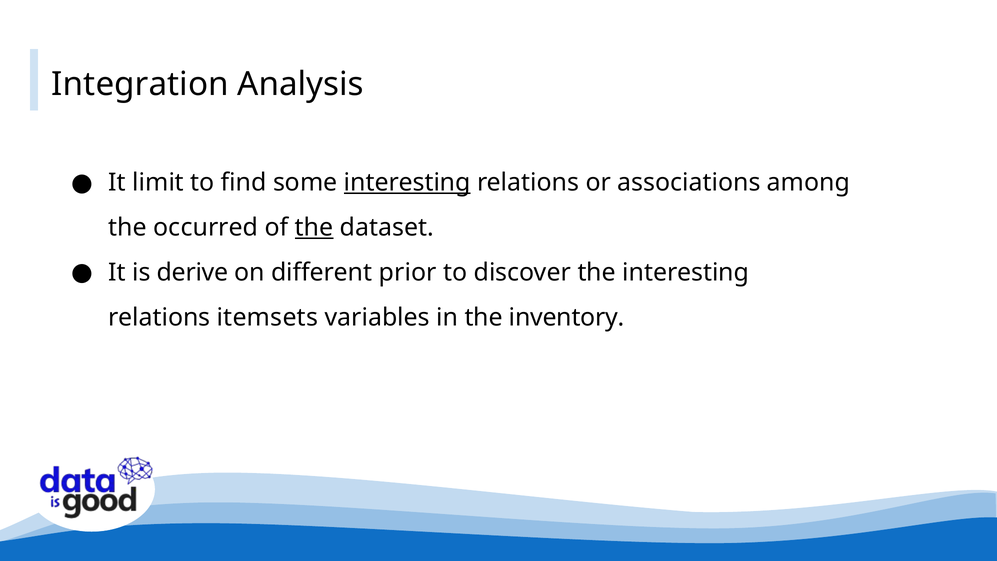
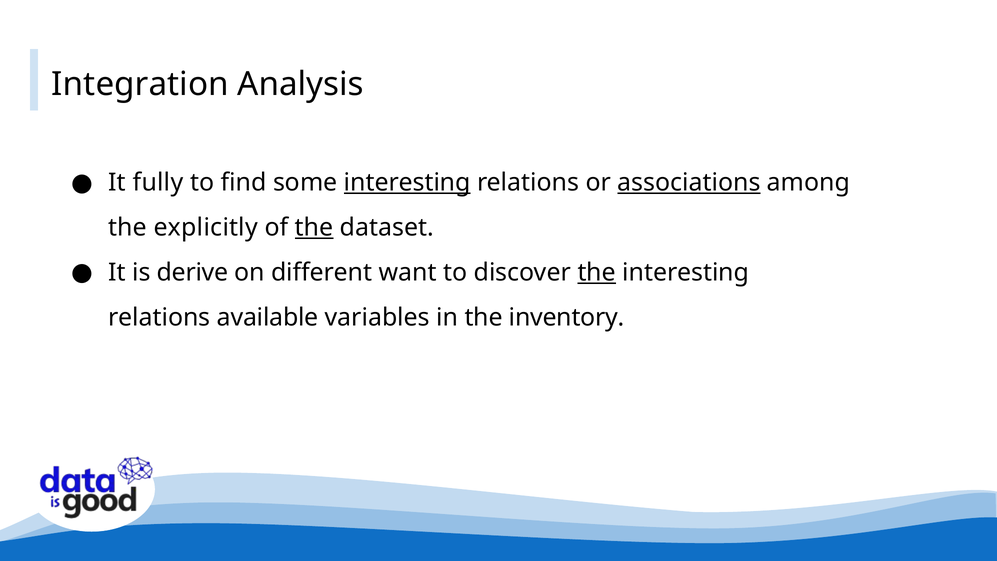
limit: limit -> fully
associations underline: none -> present
occurred: occurred -> explicitly
prior: prior -> want
the at (597, 272) underline: none -> present
itemsets: itemsets -> available
